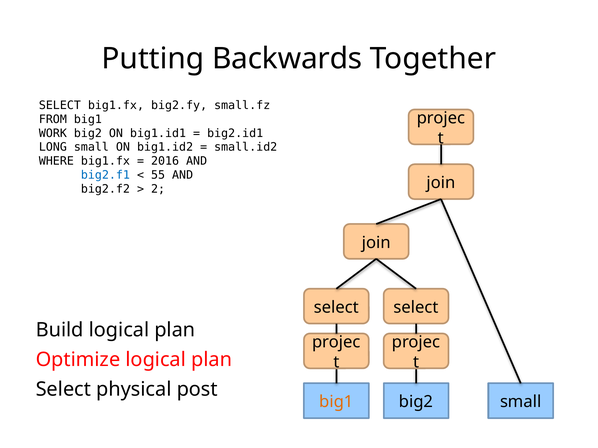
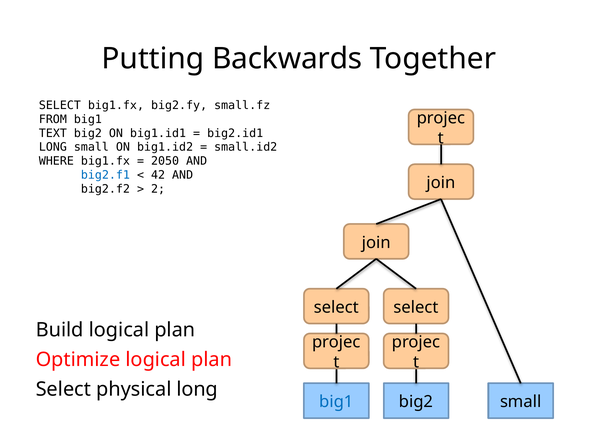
WORK: WORK -> TEXT
2016: 2016 -> 2050
55: 55 -> 42
physical post: post -> long
big1 at (336, 402) colour: orange -> blue
